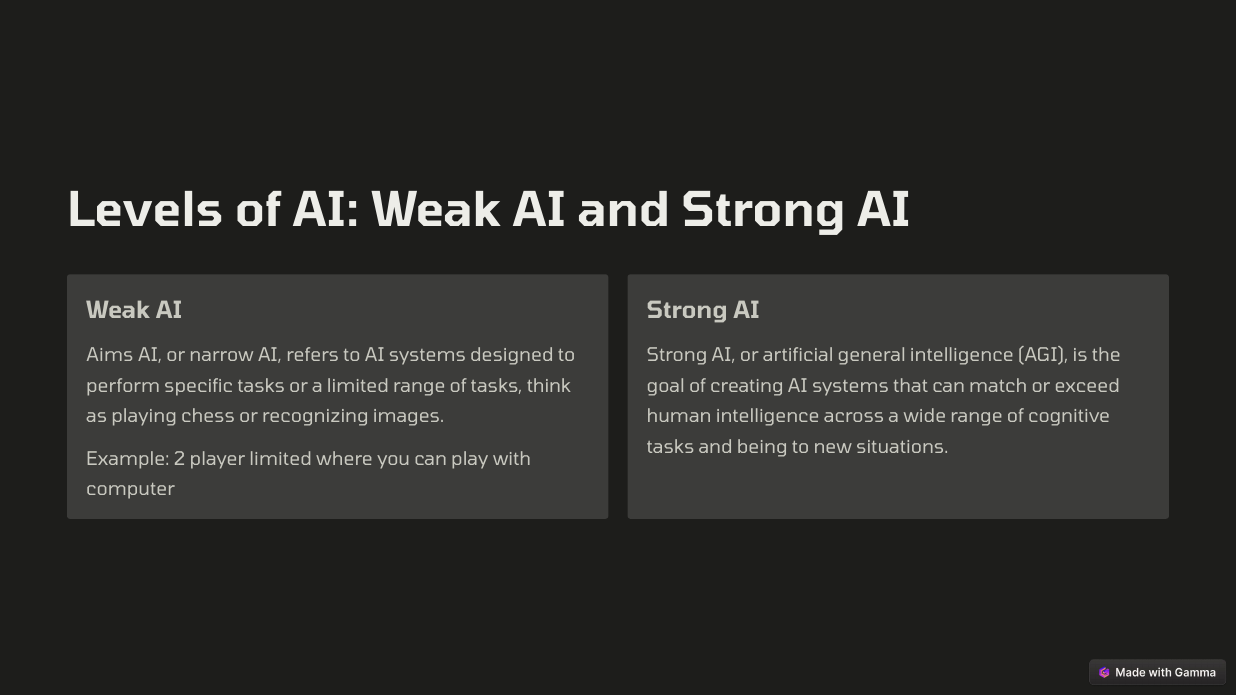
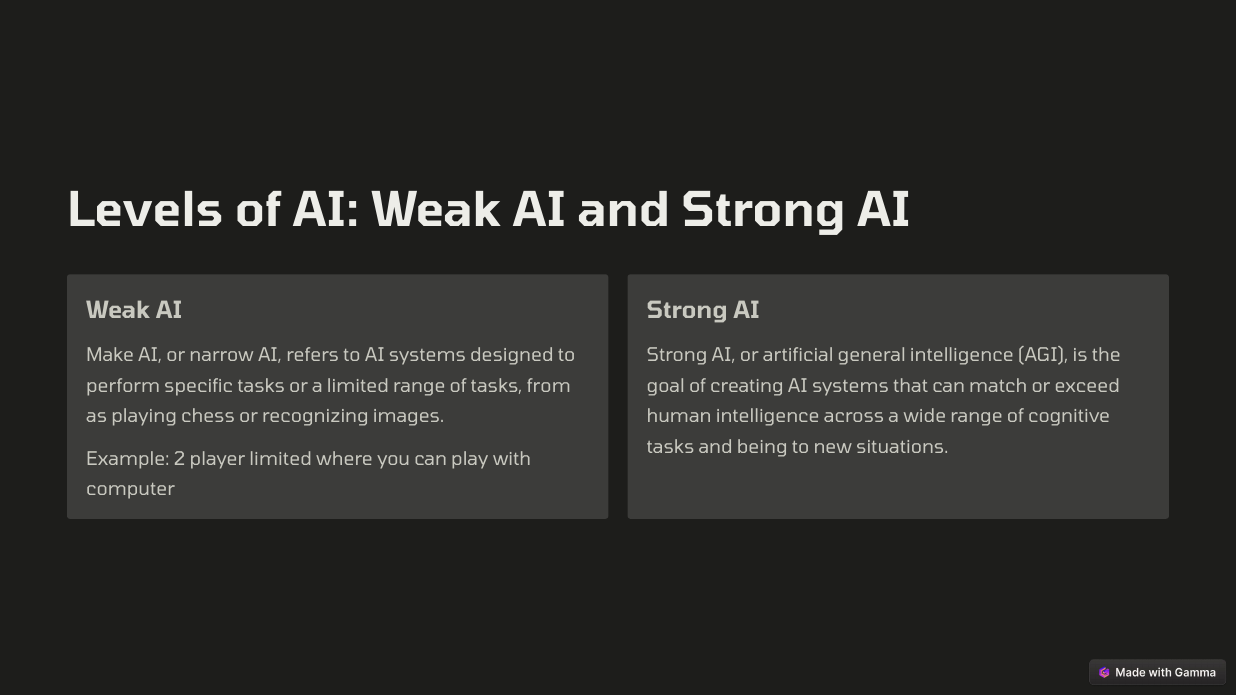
Aims: Aims -> Make
think: think -> from
